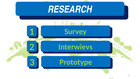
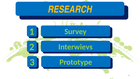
RESEARCH colour: white -> yellow
